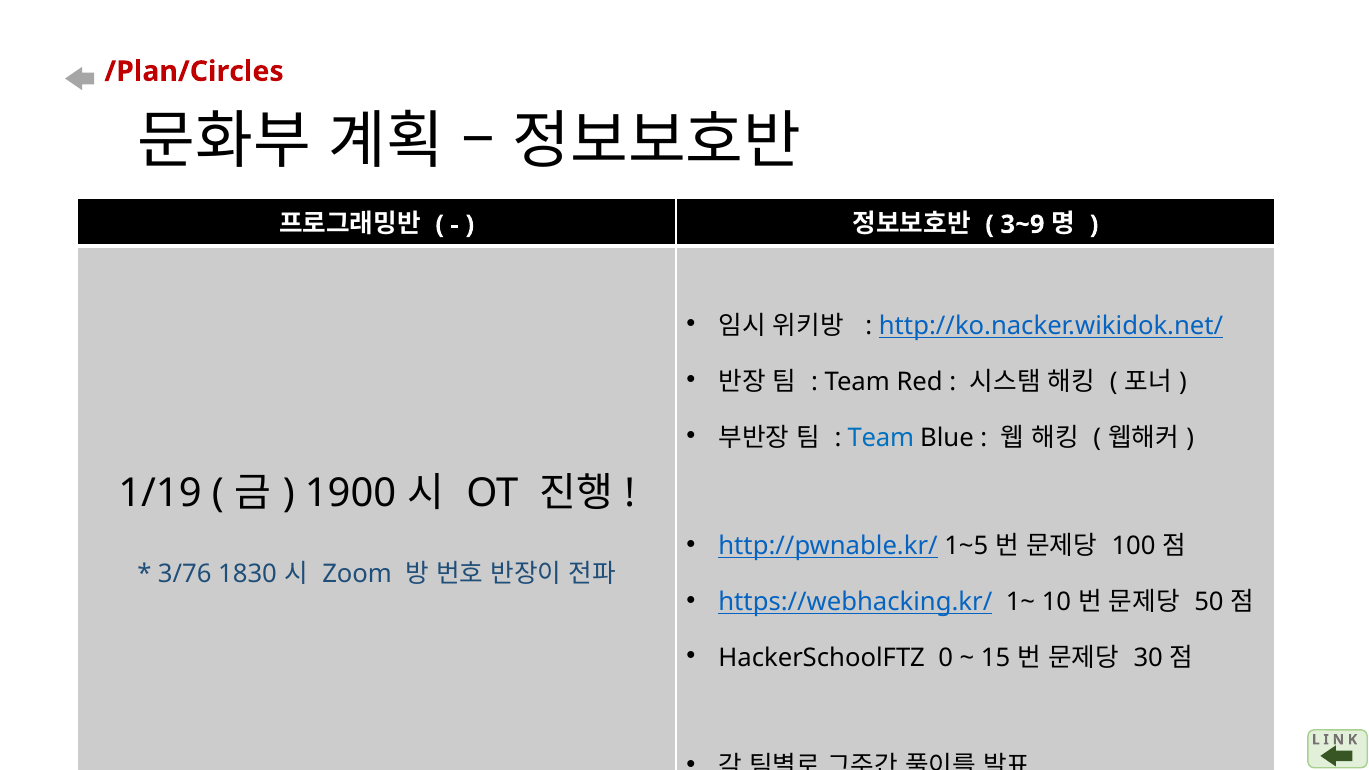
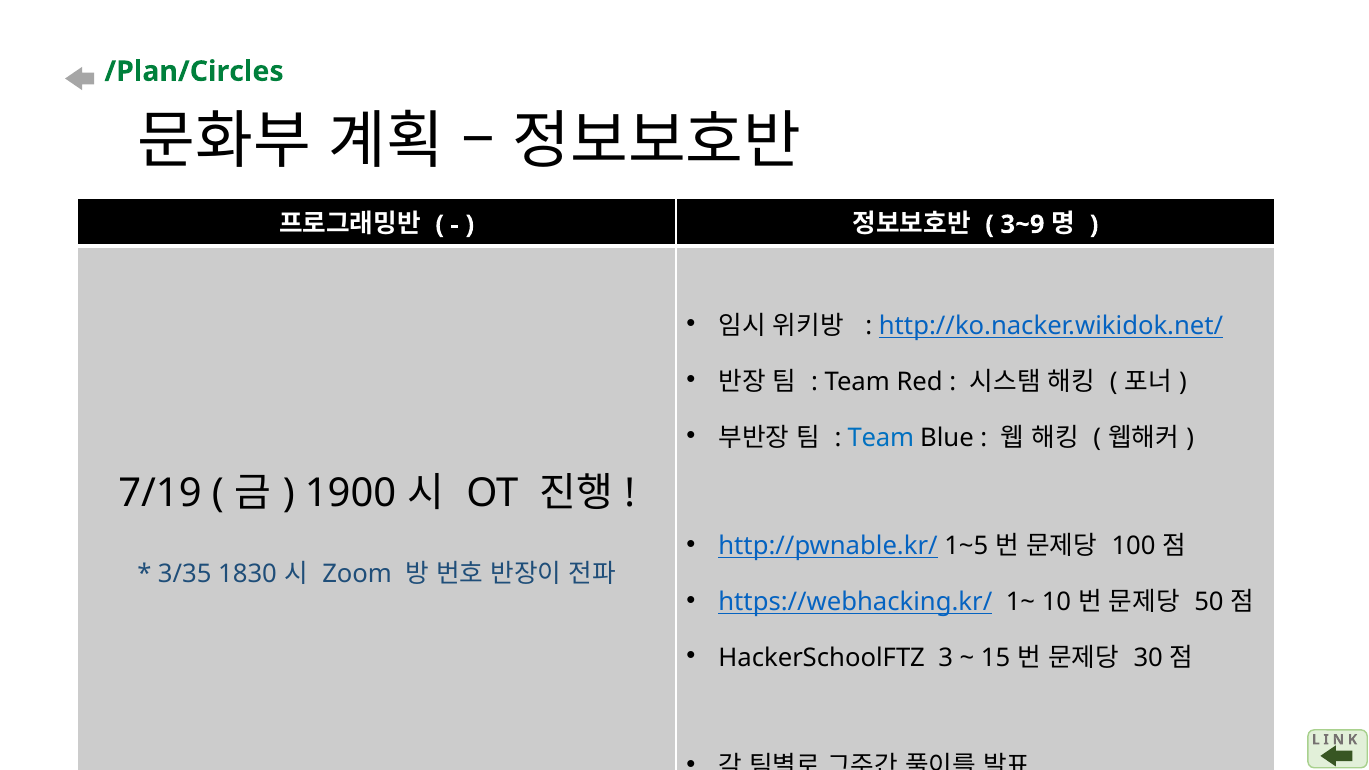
/Plan/Circles colour: red -> green
1/19: 1/19 -> 7/19
3/76: 3/76 -> 3/35
0: 0 -> 3
